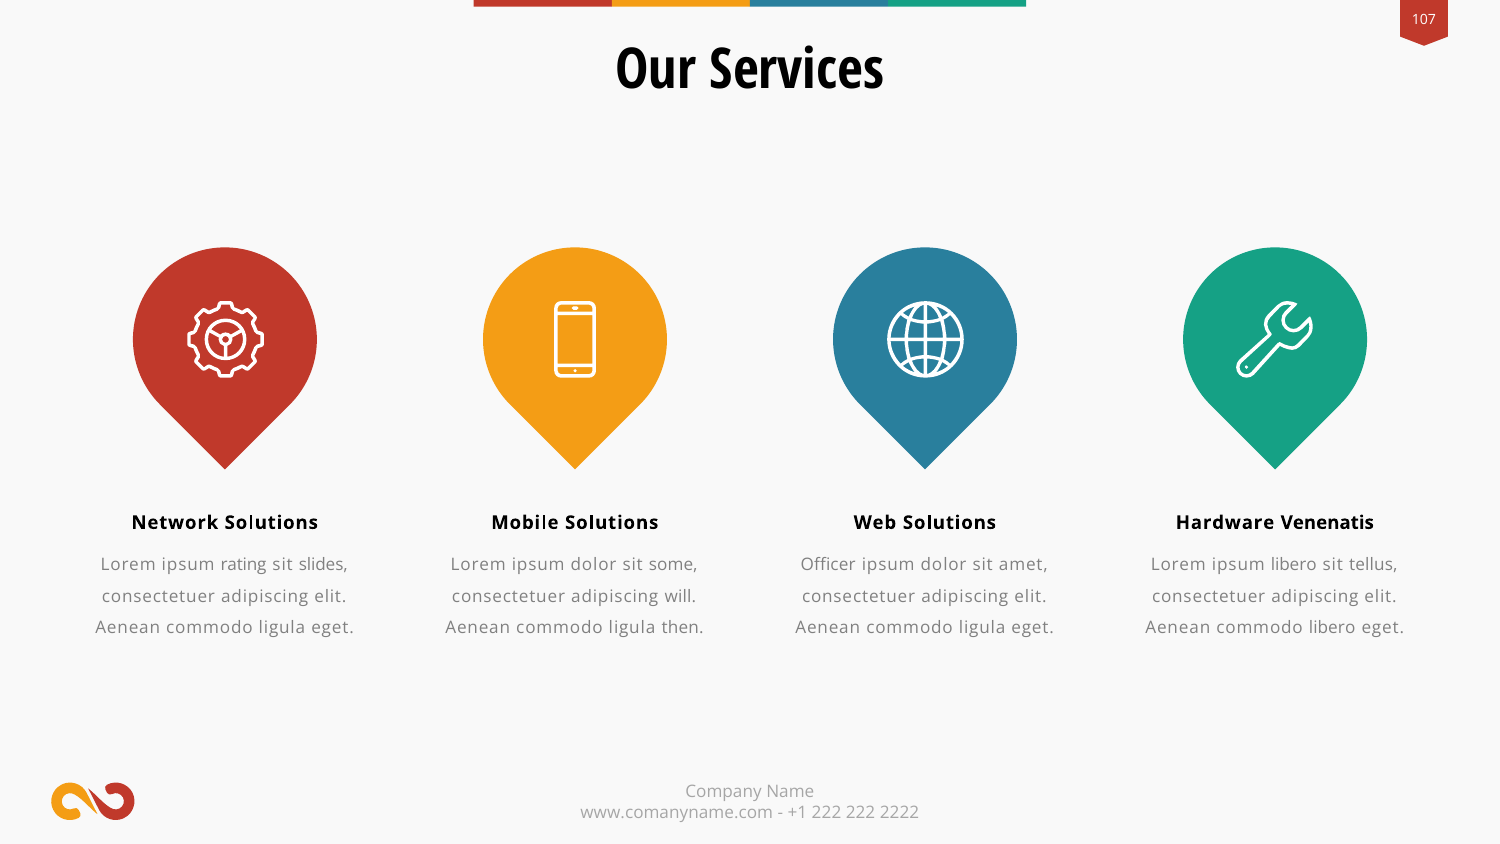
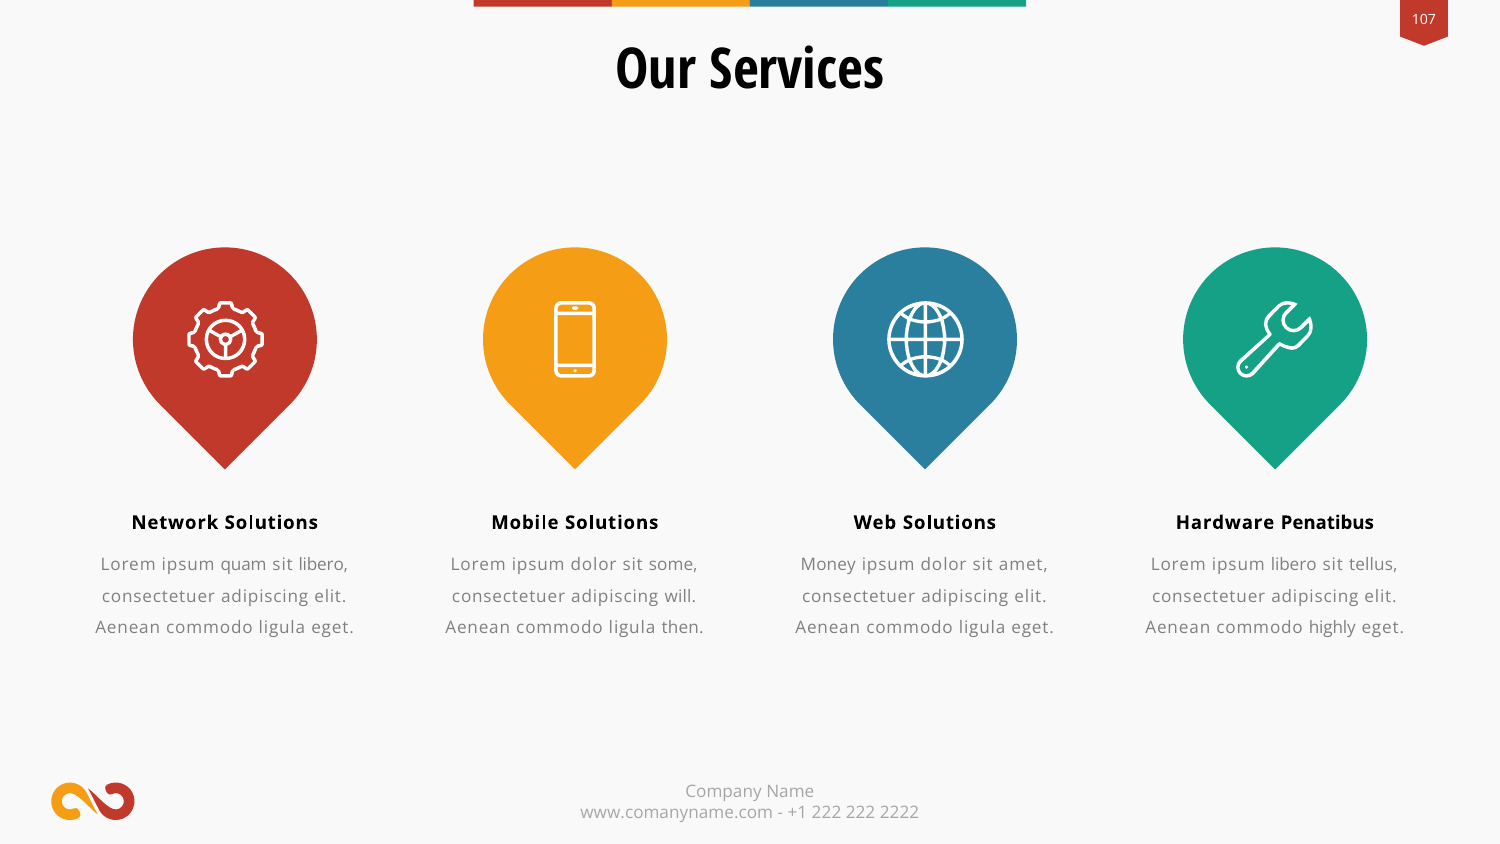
Venenatis: Venenatis -> Penatibus
rating: rating -> quam
sit slides: slides -> libero
Officer: Officer -> Money
commodo libero: libero -> highly
